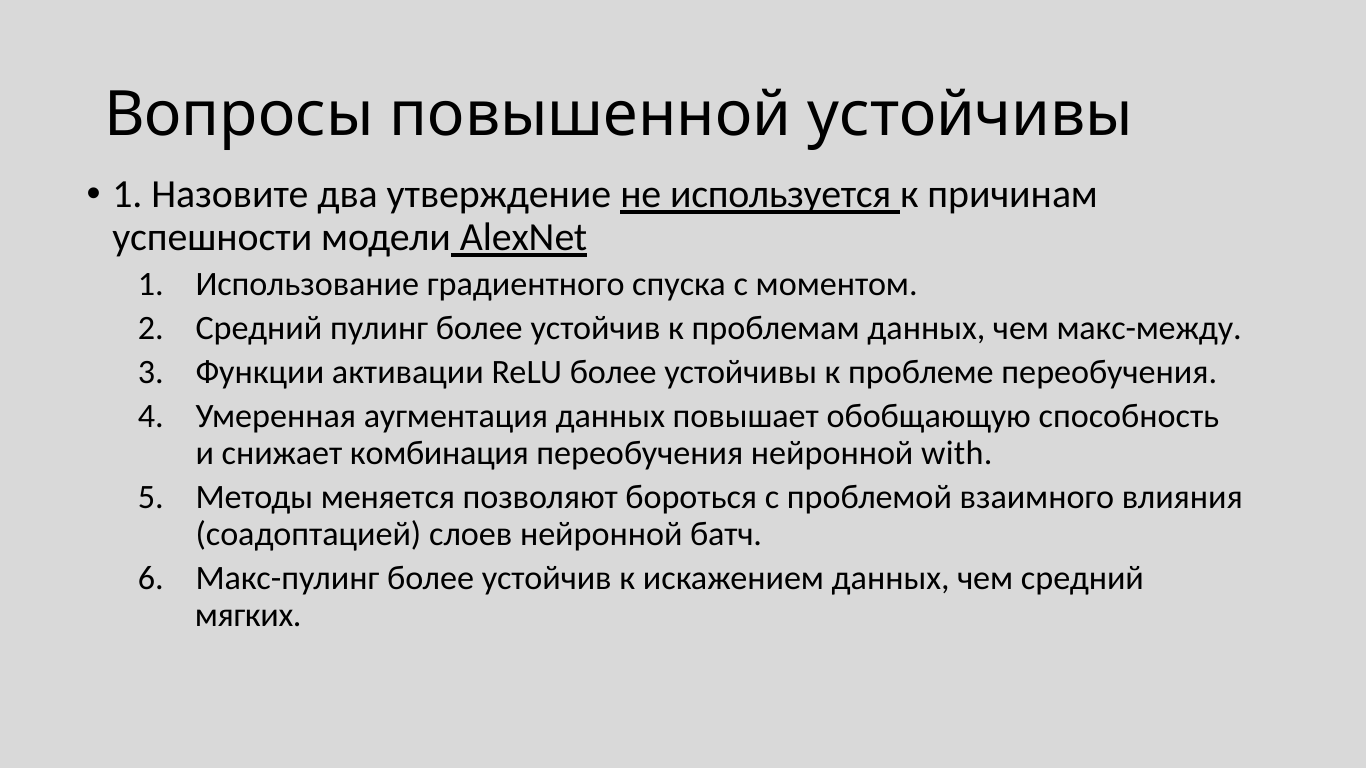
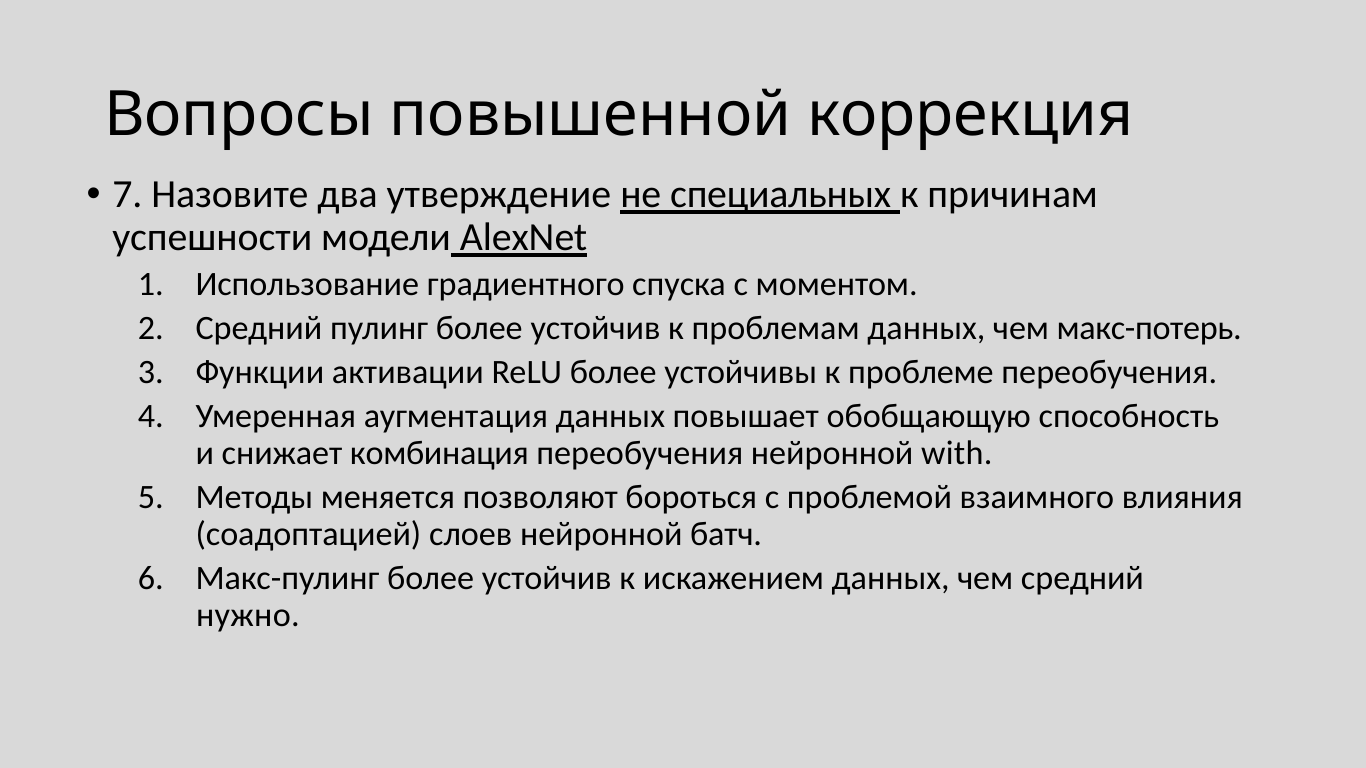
повышенной устойчивы: устойчивы -> коррекция
1 at (127, 195): 1 -> 7
используется: используется -> специальных
макс-между: макс-между -> макс-потерь
мягких: мягких -> нужно
